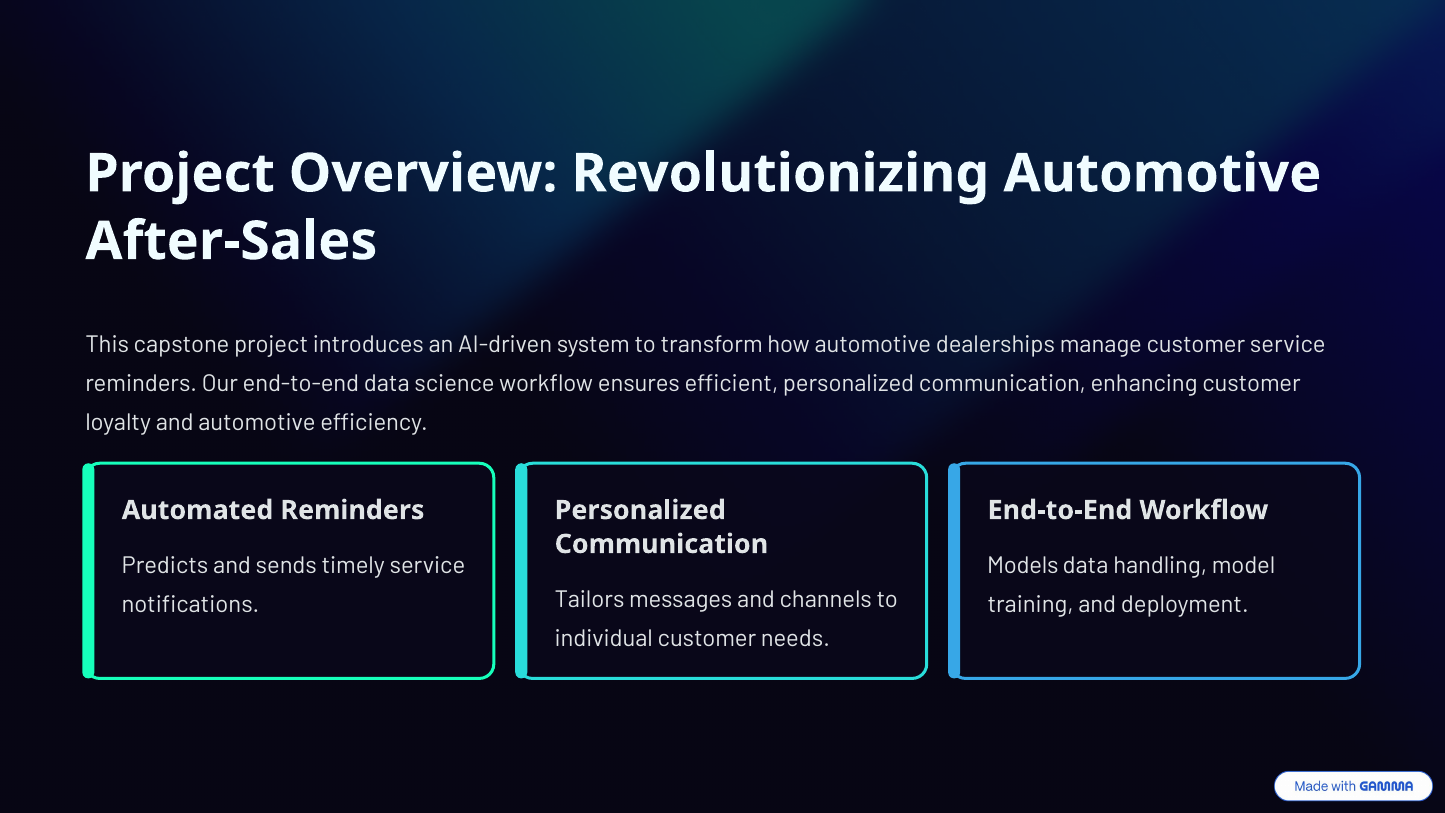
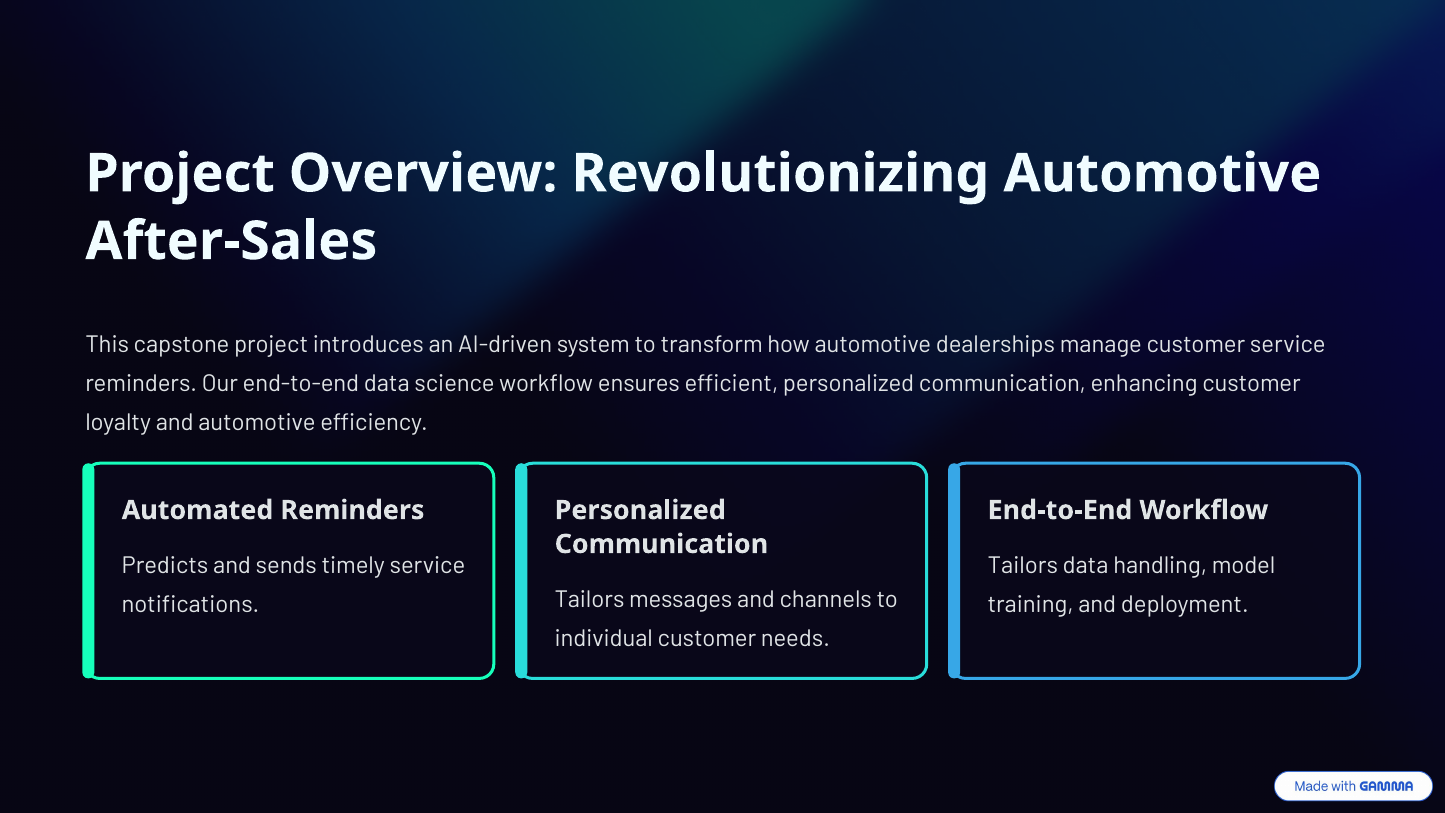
Models at (1023, 565): Models -> Tailors
